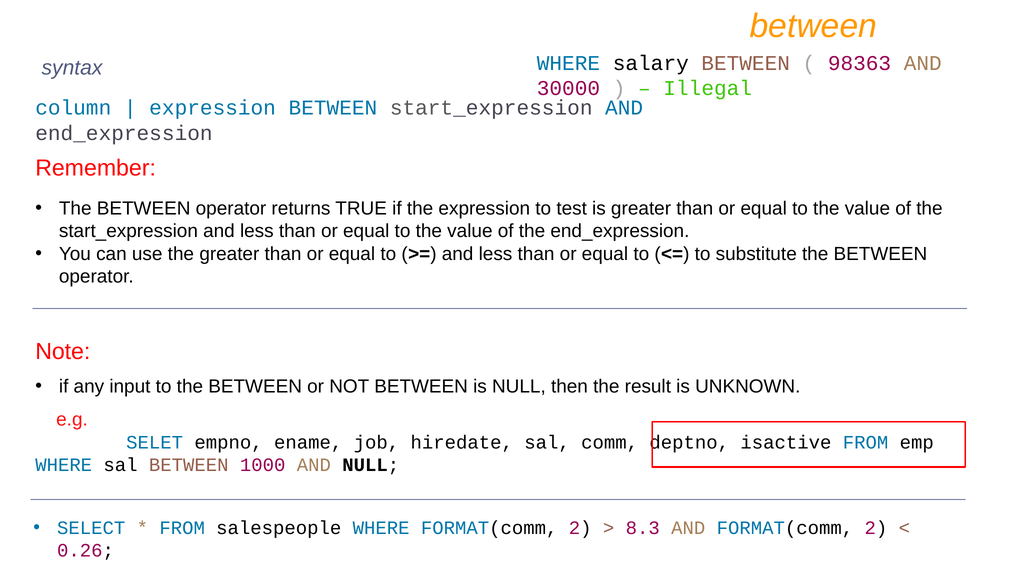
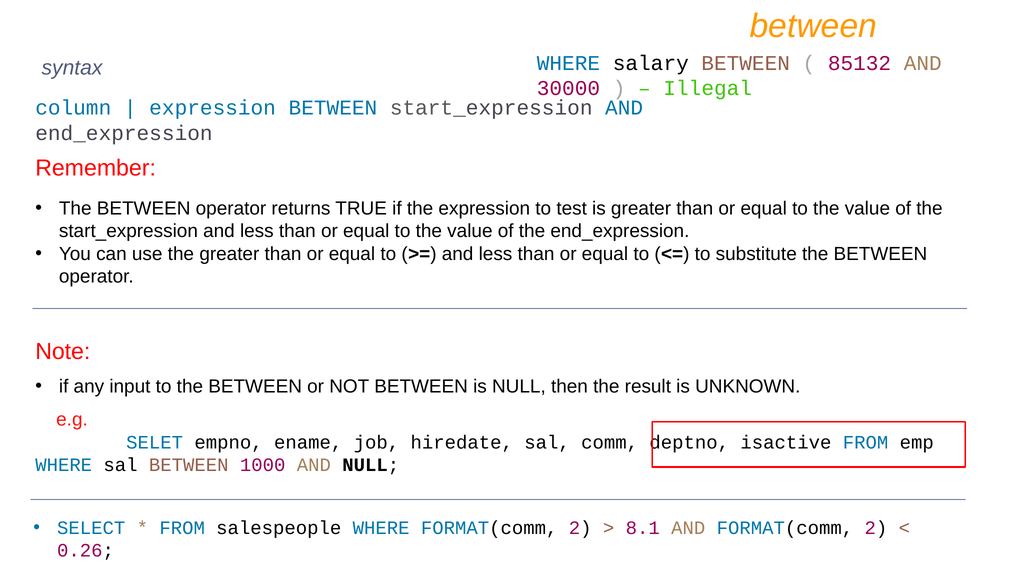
98363: 98363 -> 85132
8.3: 8.3 -> 8.1
